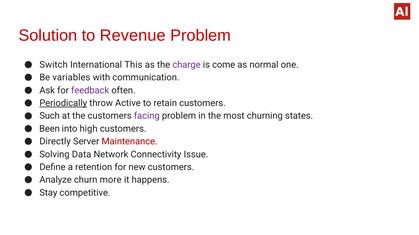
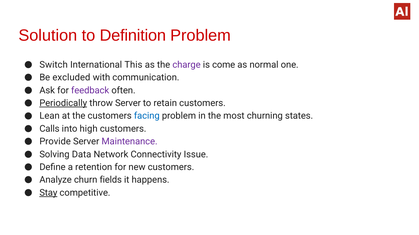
Revenue: Revenue -> Definition
variables: variables -> excluded
throw Active: Active -> Server
Such: Such -> Lean
facing colour: purple -> blue
Been: Been -> Calls
Directly: Directly -> Provide
Maintenance colour: red -> purple
more: more -> fields
Stay underline: none -> present
